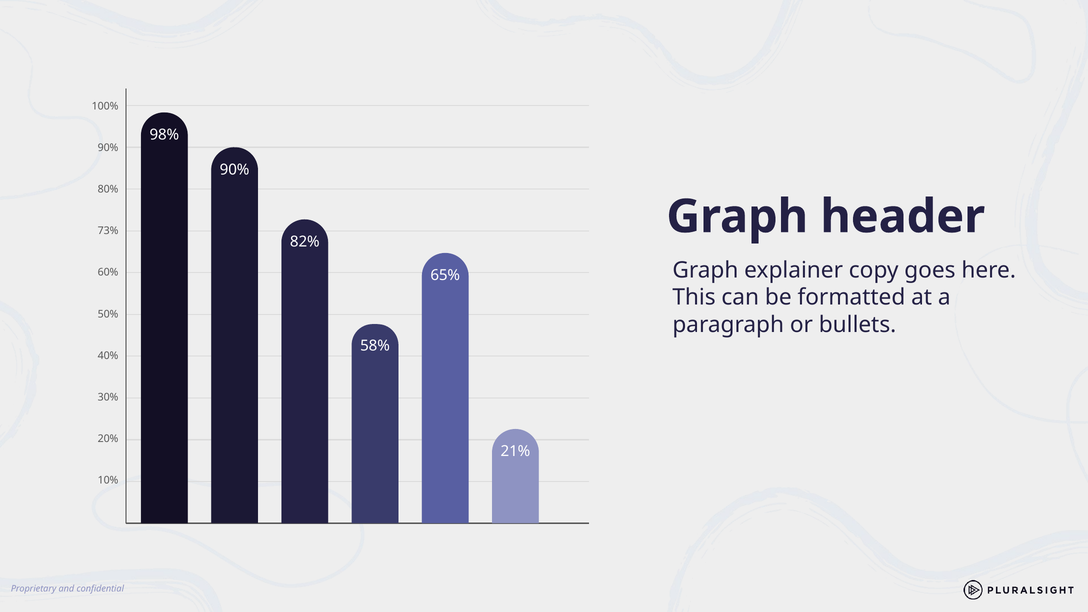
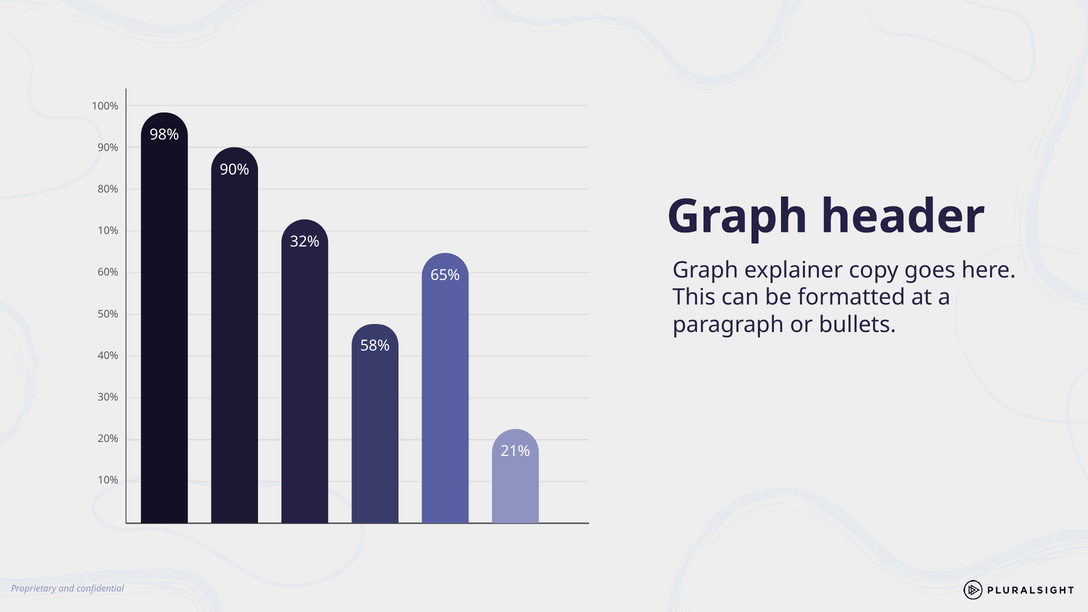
73% at (108, 231): 73% -> 10%
82%: 82% -> 32%
